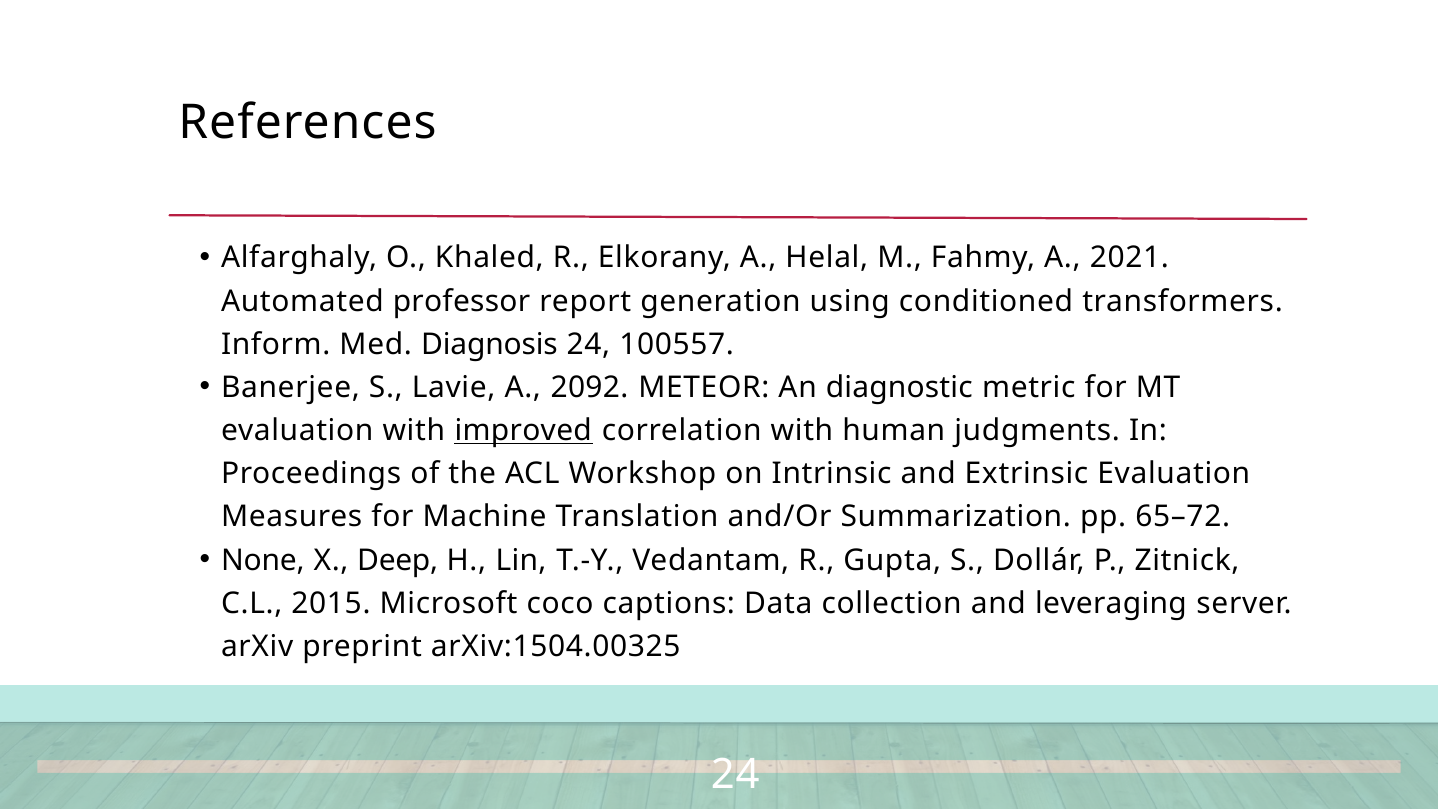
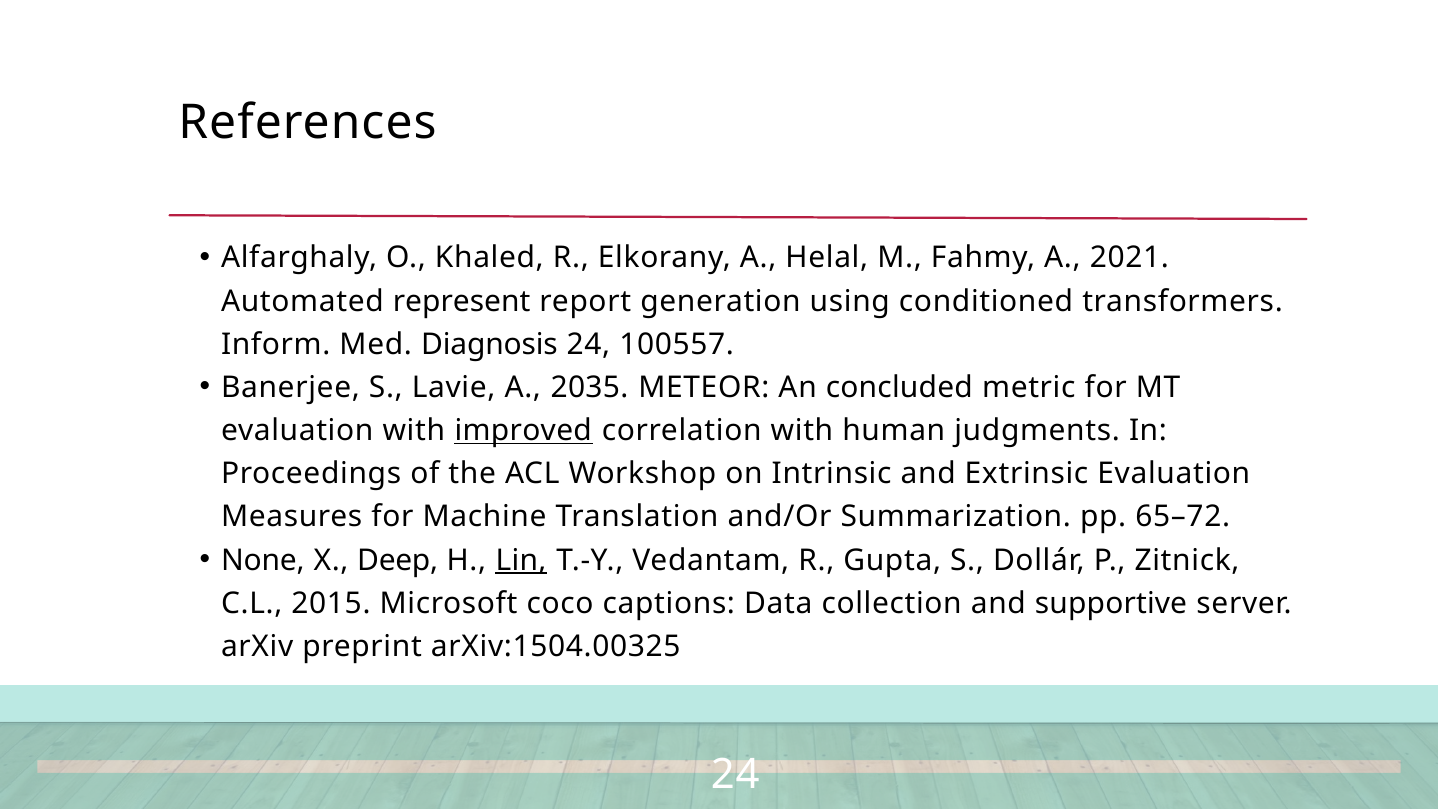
professor: professor -> represent
2092: 2092 -> 2035
diagnostic: diagnostic -> concluded
Lin underline: none -> present
leveraging: leveraging -> supportive
